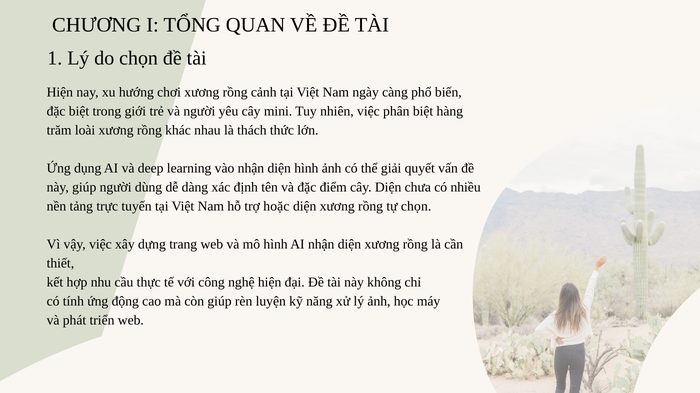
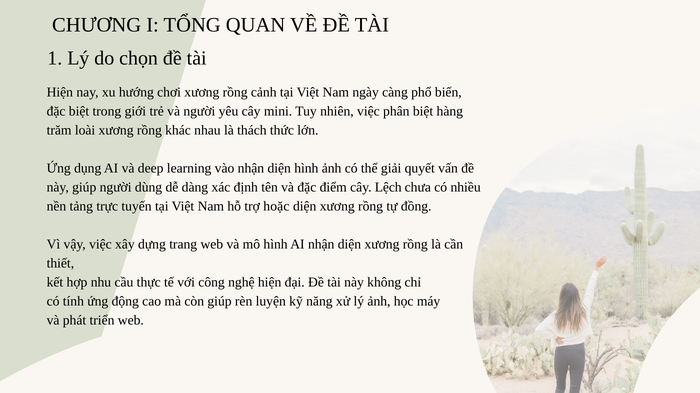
cây Diện: Diện -> Lệch
tự chọn: chọn -> đồng
